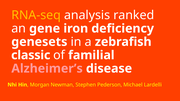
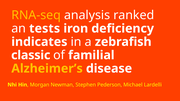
gene: gene -> tests
genesets: genesets -> indicates
Alzheimer’s colour: pink -> yellow
